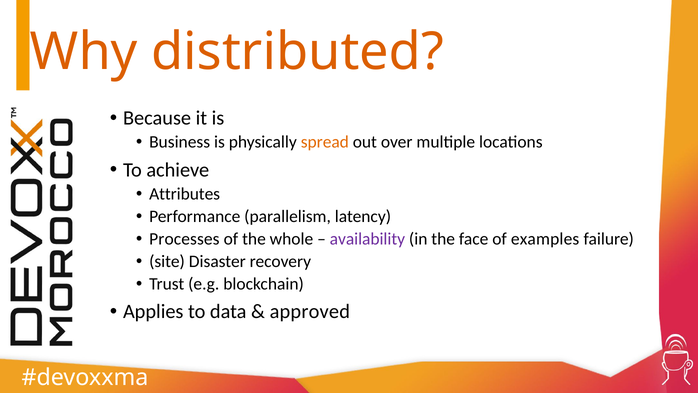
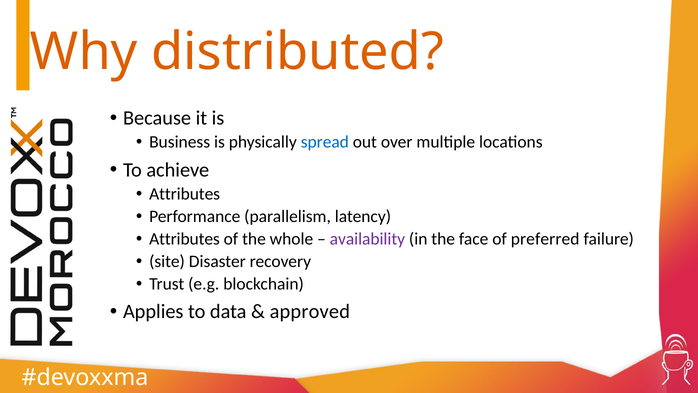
spread colour: orange -> blue
Processes at (184, 239): Processes -> Attributes
examples: examples -> preferred
